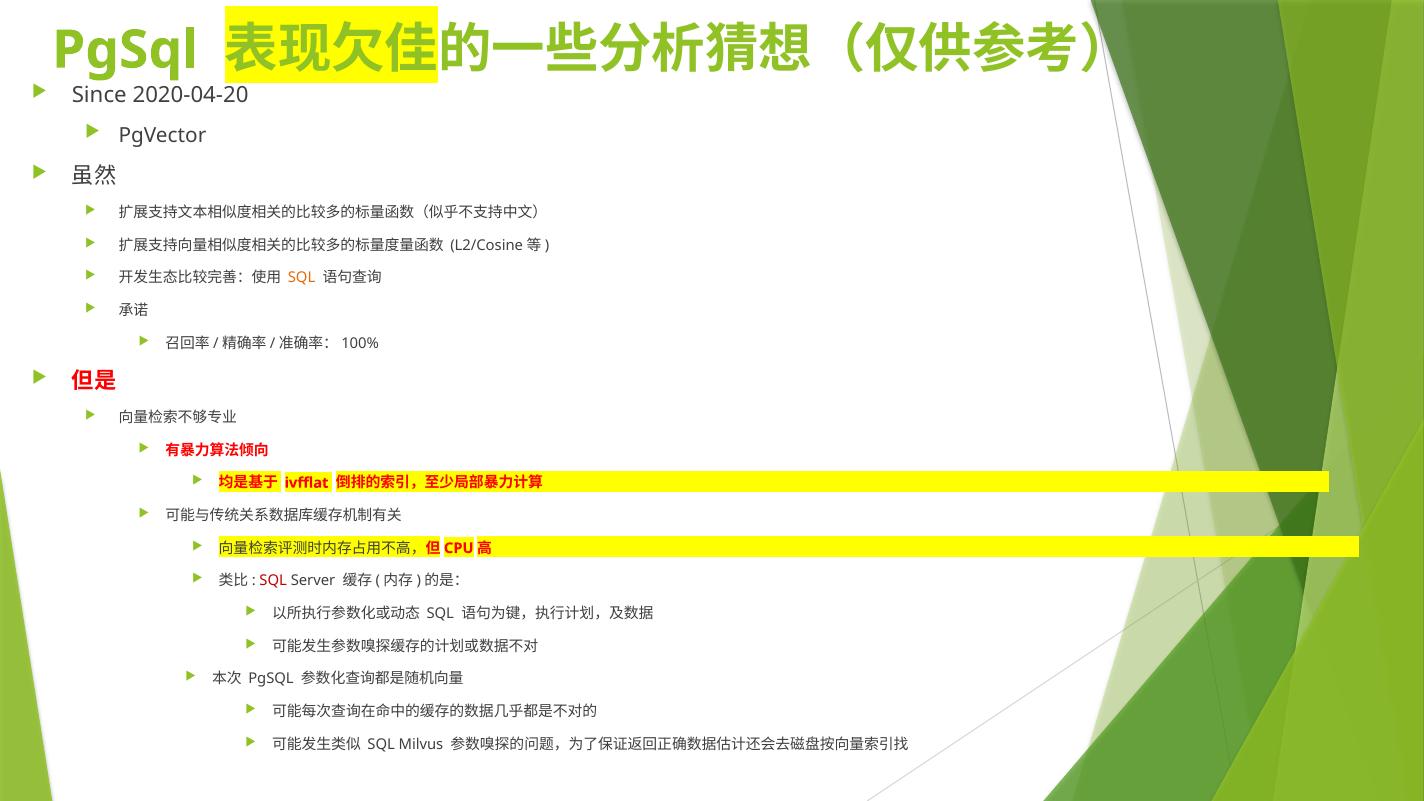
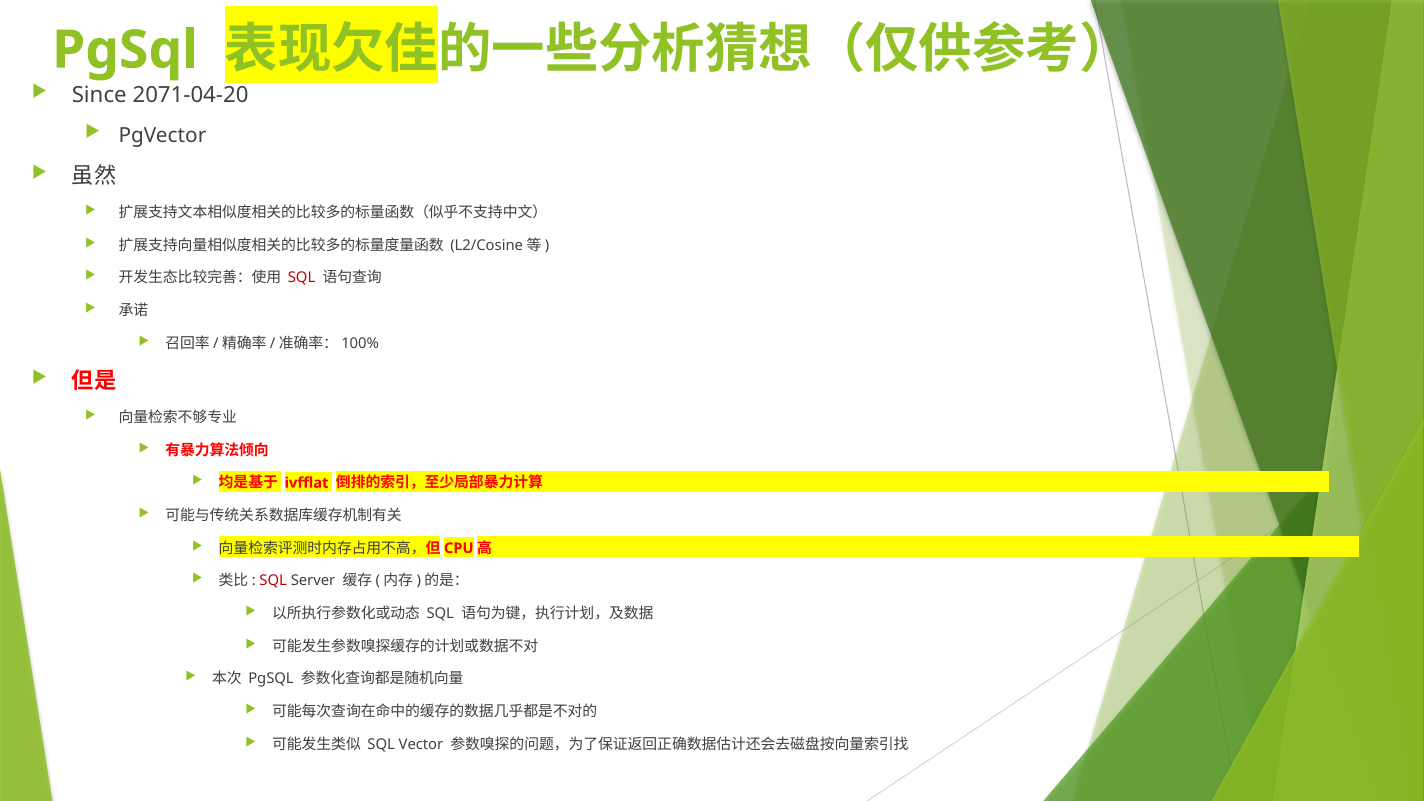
2020-04-20: 2020-04-20 -> 2071-04-20
SQL at (302, 278) colour: orange -> red
Milvus: Milvus -> Vector
